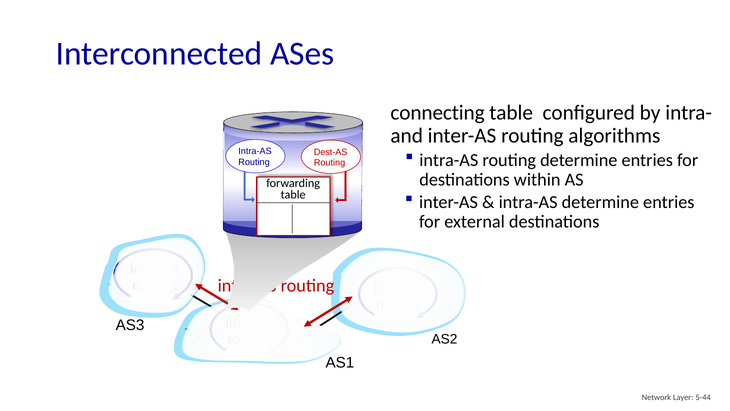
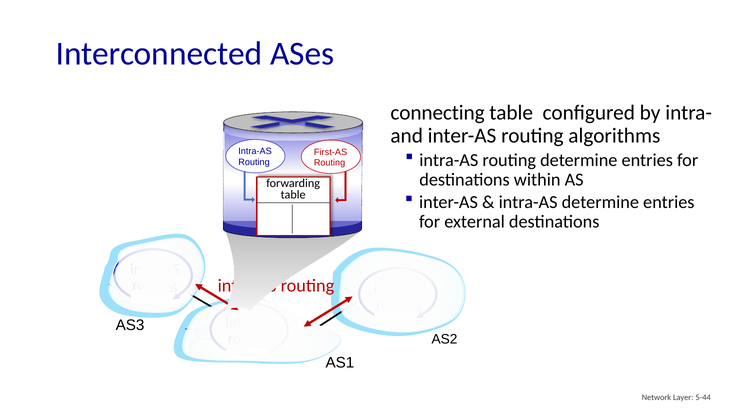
Dest-AS: Dest-AS -> First-AS
